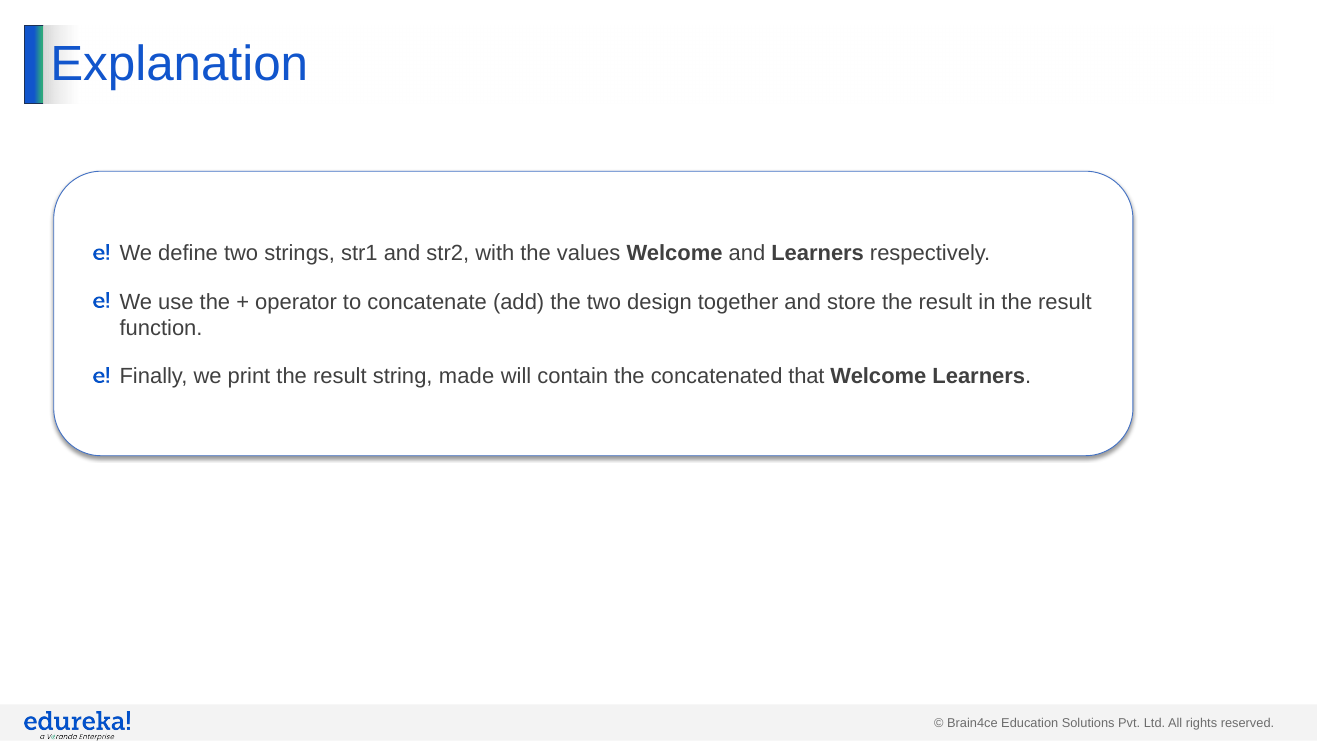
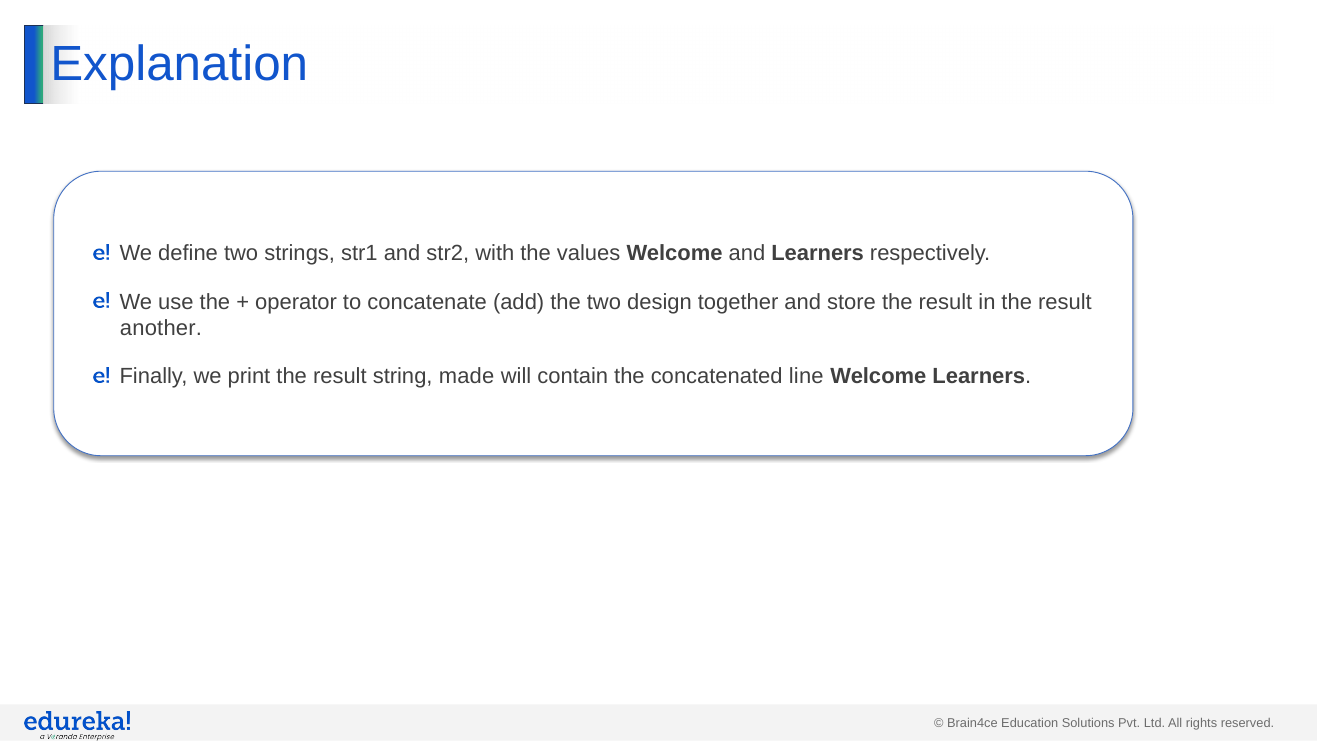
function: function -> another
that: that -> line
